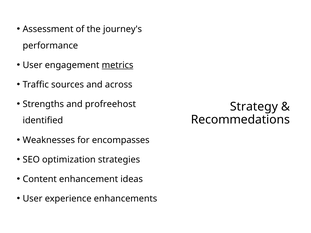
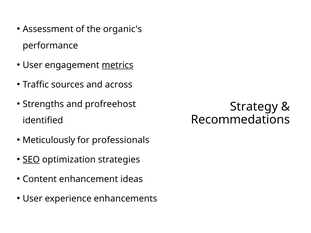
journey's: journey's -> organic's
Weaknesses: Weaknesses -> Meticulously
encompasses: encompasses -> professionals
SEO underline: none -> present
